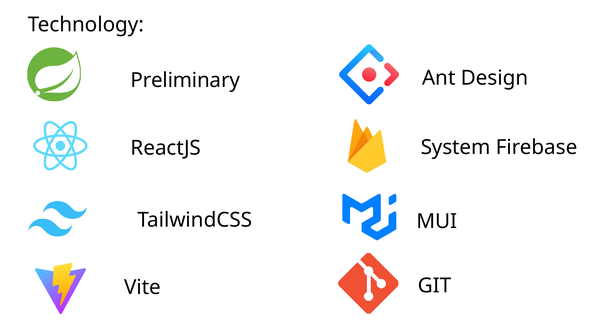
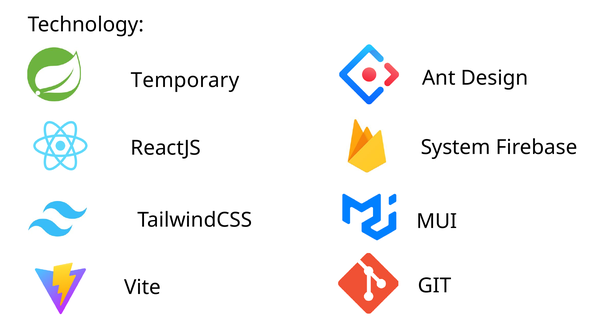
Preliminary: Preliminary -> Temporary
